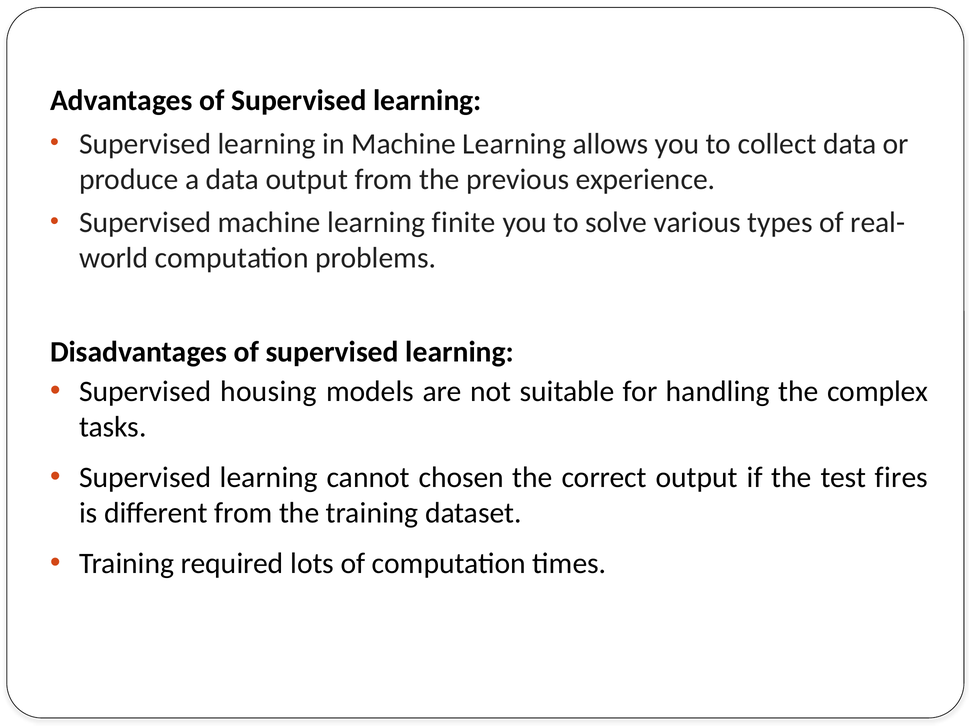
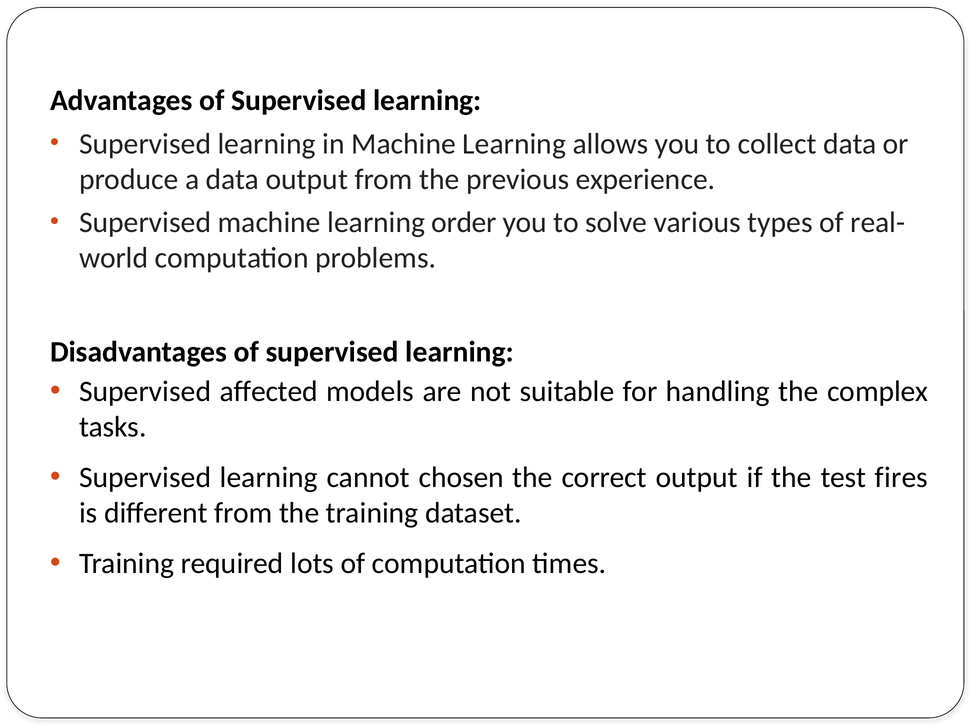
finite: finite -> order
housing: housing -> affected
